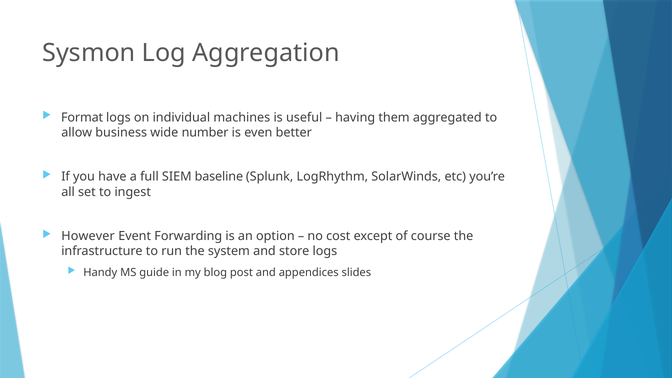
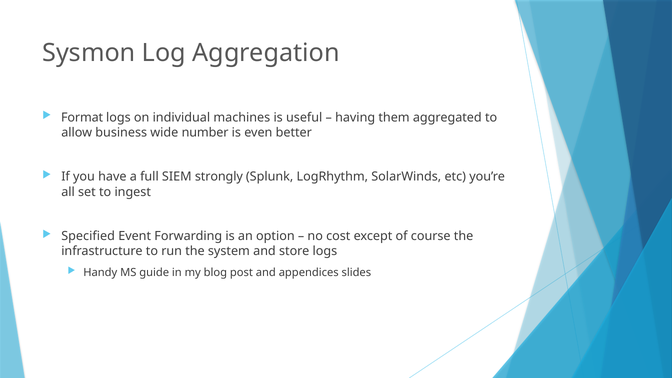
baseline: baseline -> strongly
However: However -> Specified
